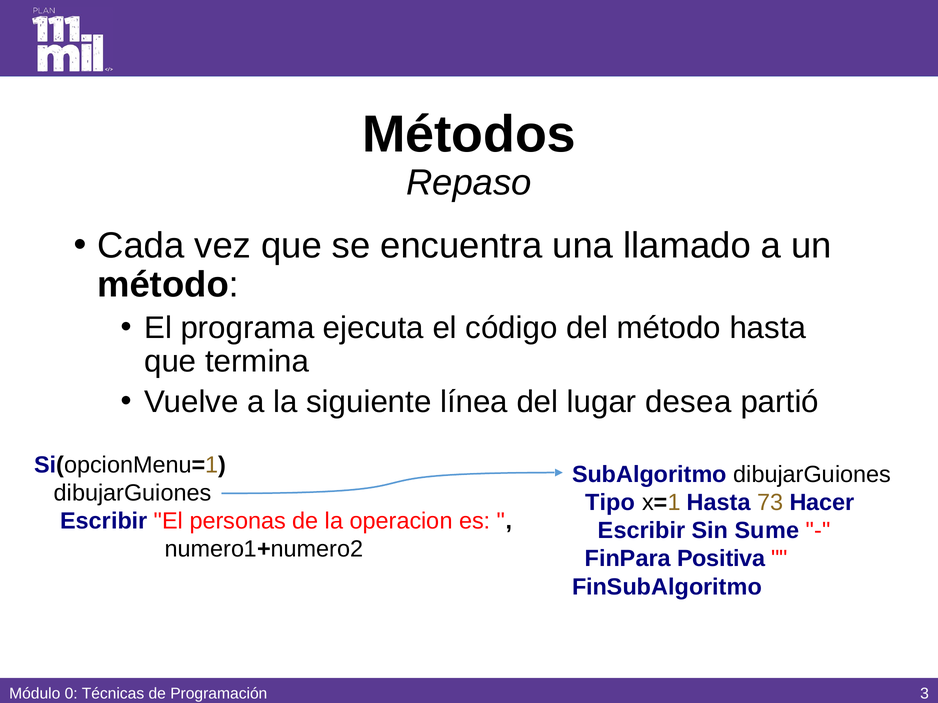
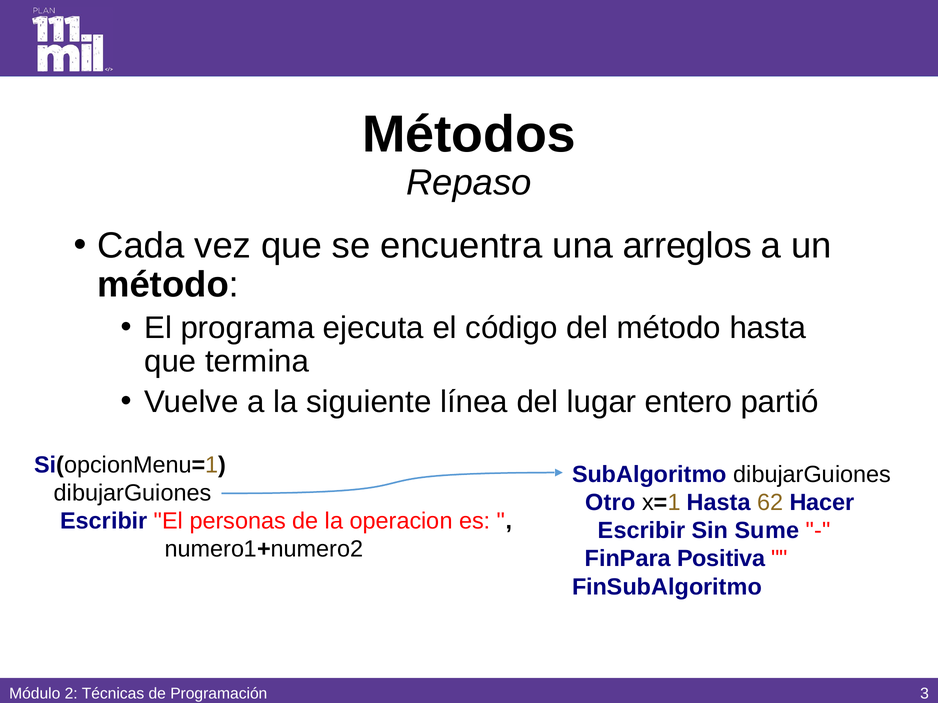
llamado: llamado -> arreglos
desea: desea -> entero
Tipo: Tipo -> Otro
73: 73 -> 62
0: 0 -> 2
